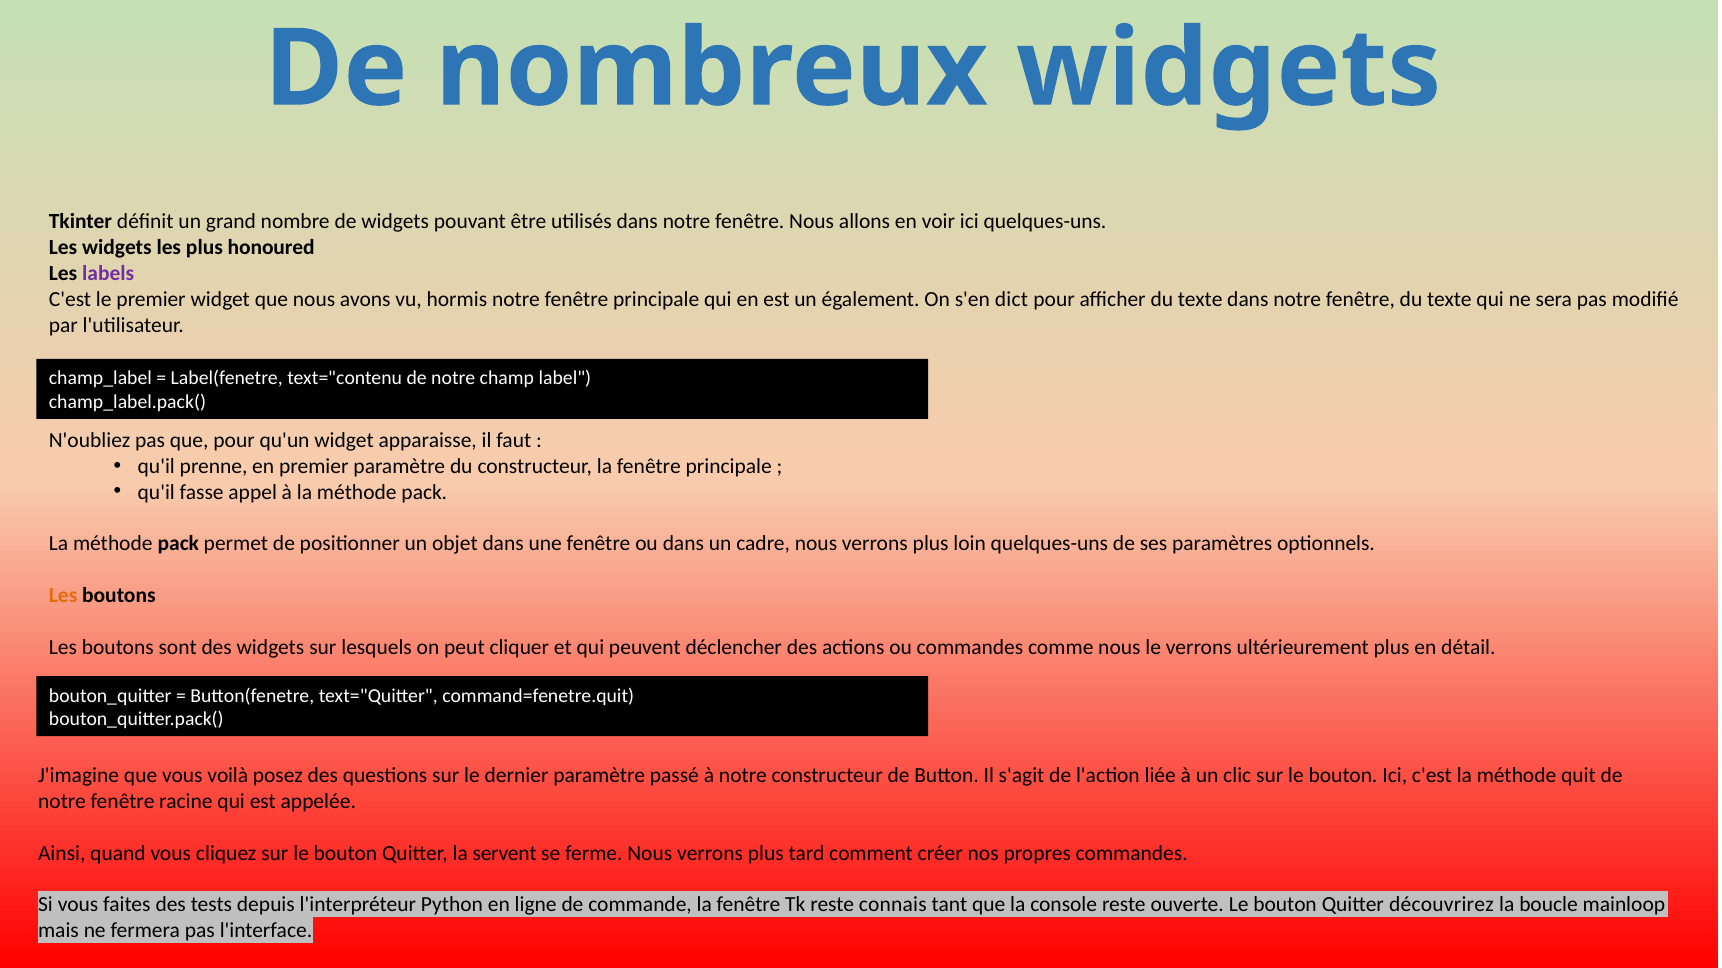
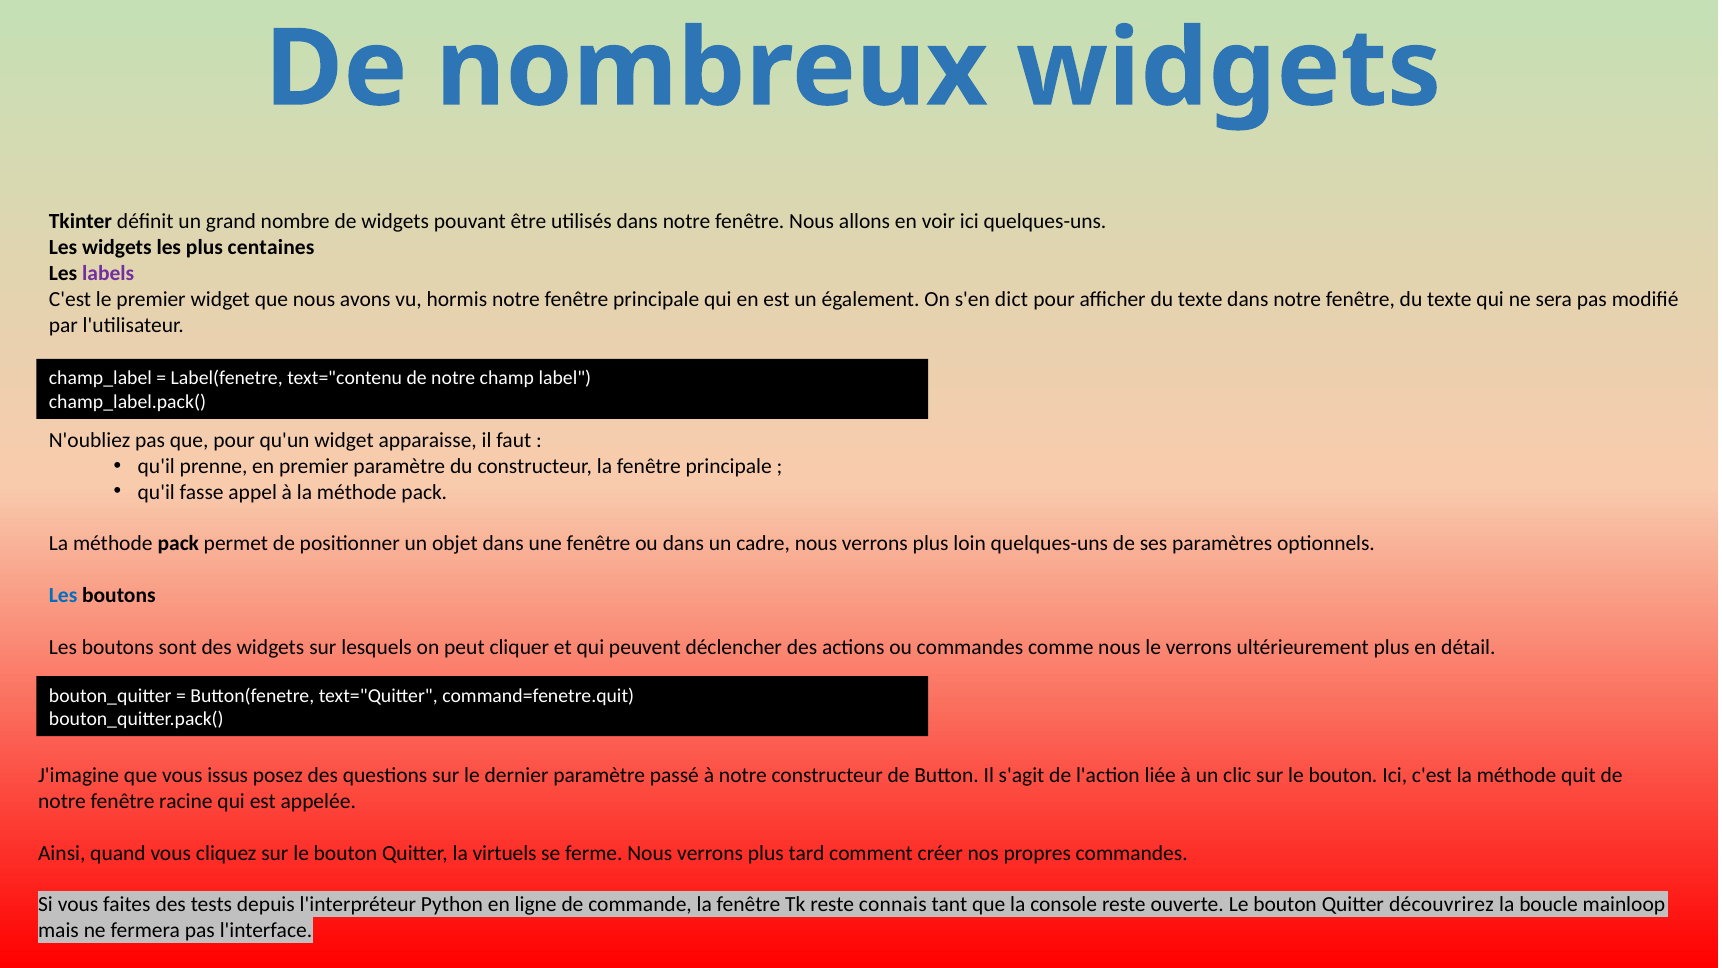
honoured: honoured -> centaines
Les at (63, 596) colour: orange -> blue
voilà: voilà -> issus
servent: servent -> virtuels
